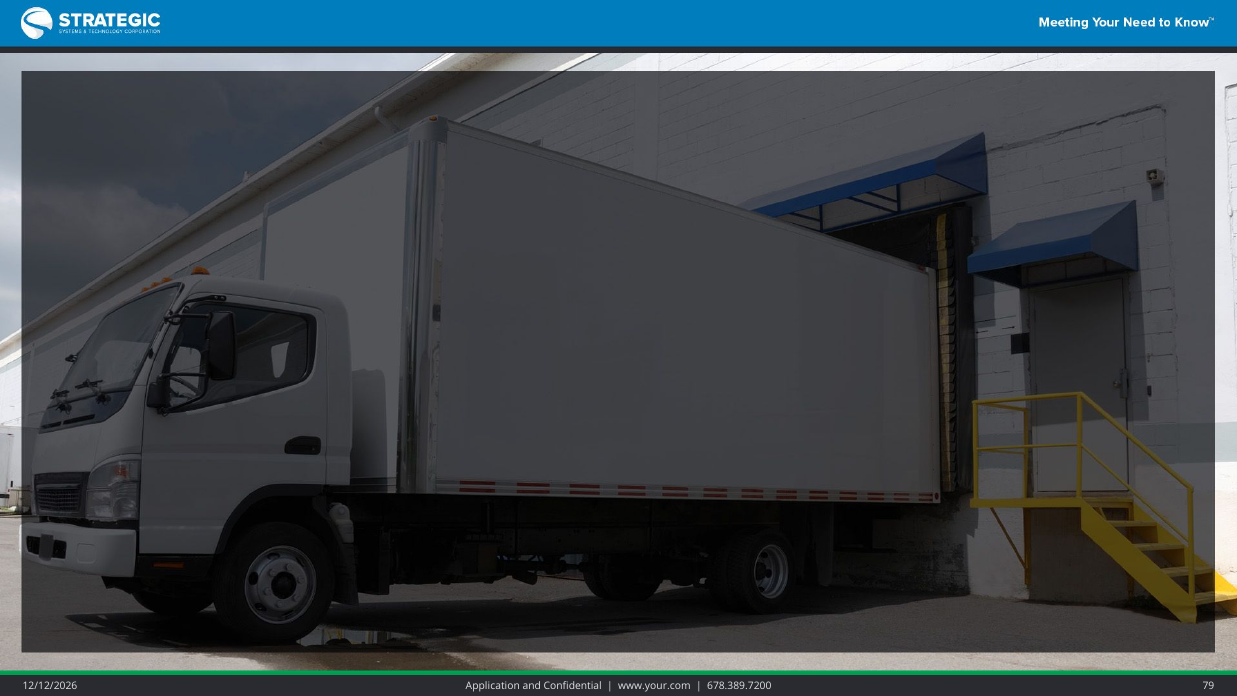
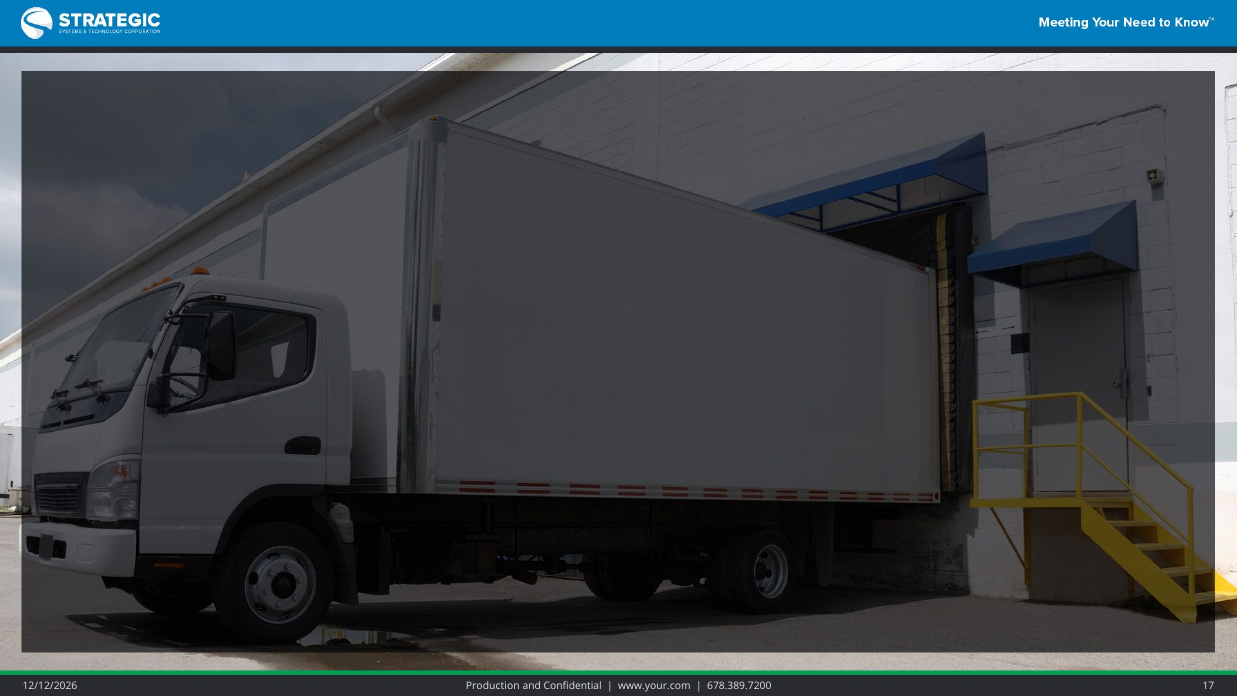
Application: Application -> Production
79: 79 -> 17
